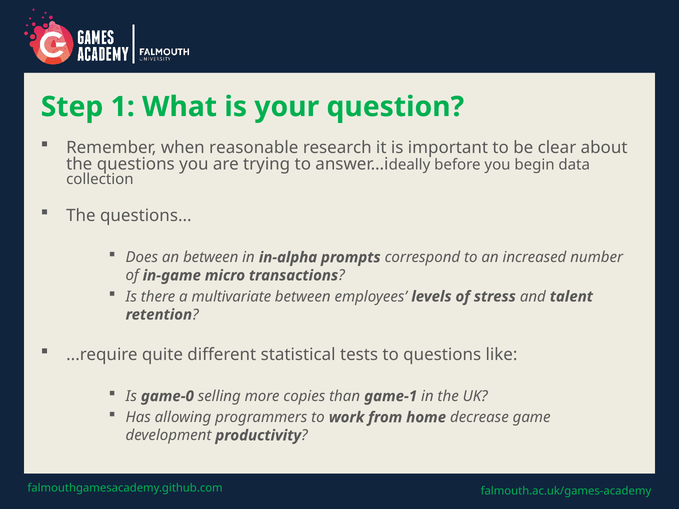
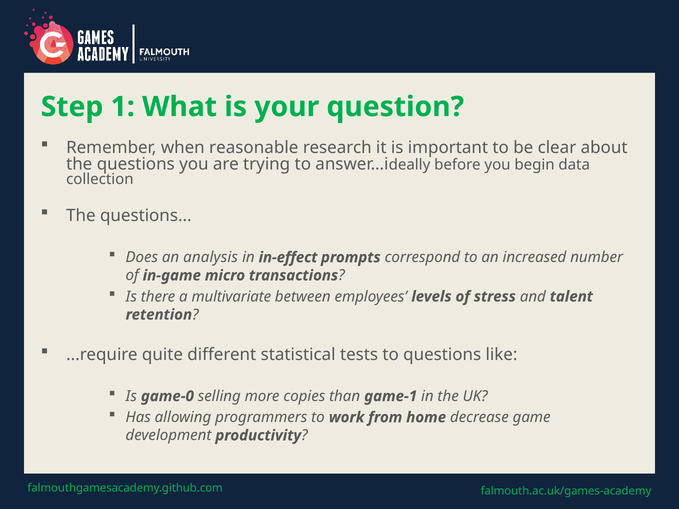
an between: between -> analysis
in-alpha: in-alpha -> in-effect
